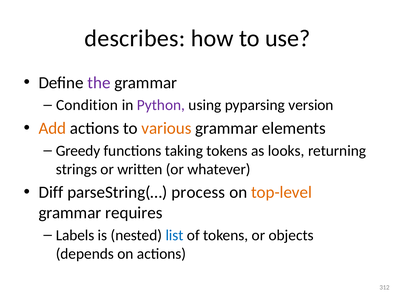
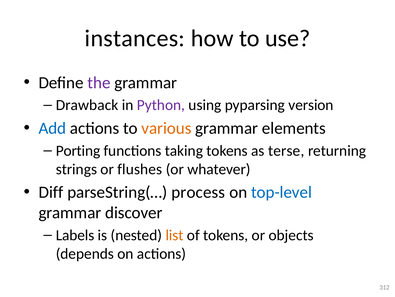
describes: describes -> instances
Condition: Condition -> Drawback
Add colour: orange -> blue
Greedy: Greedy -> Porting
looks: looks -> terse
written: written -> flushes
top-level colour: orange -> blue
requires: requires -> discover
list colour: blue -> orange
